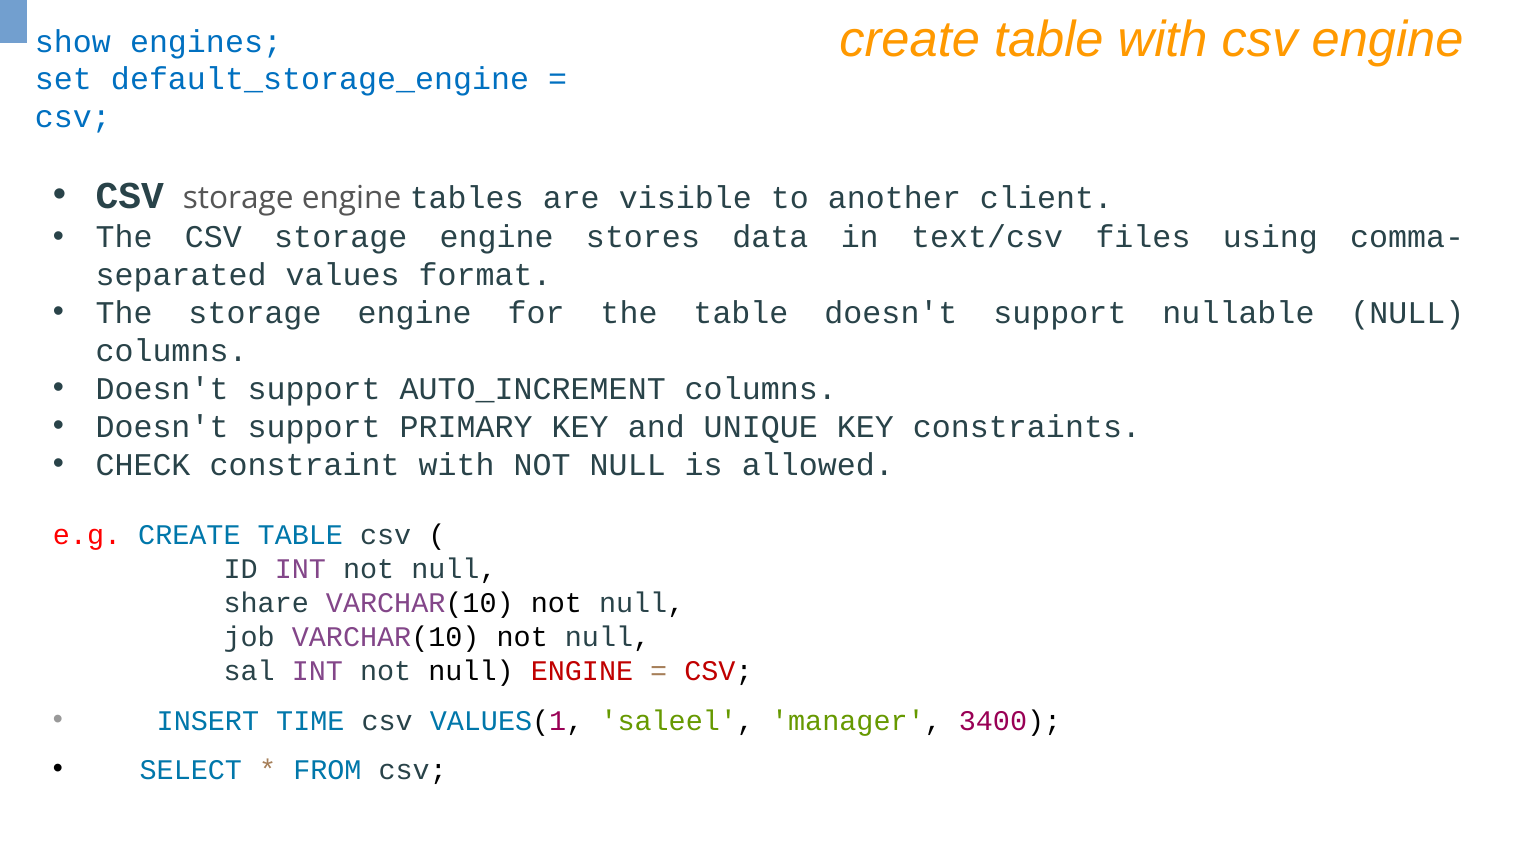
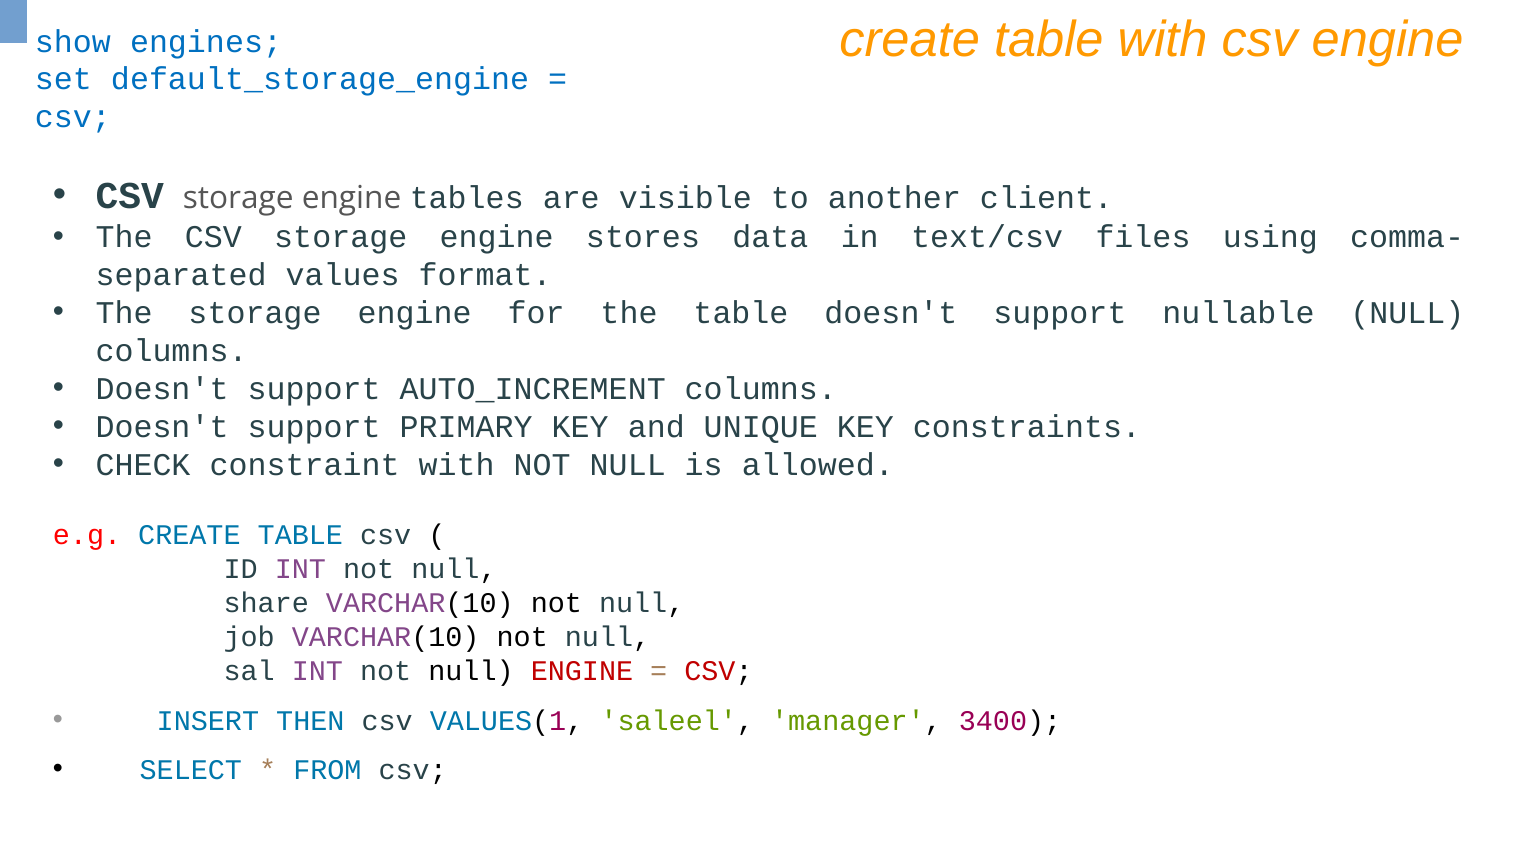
TIME: TIME -> THEN
